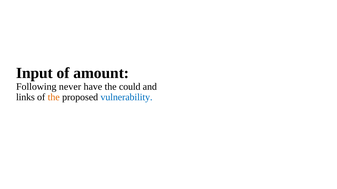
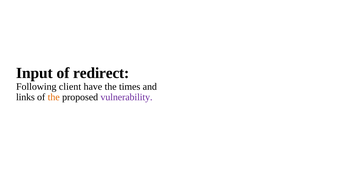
amount: amount -> redirect
never: never -> client
could: could -> times
vulnerability colour: blue -> purple
